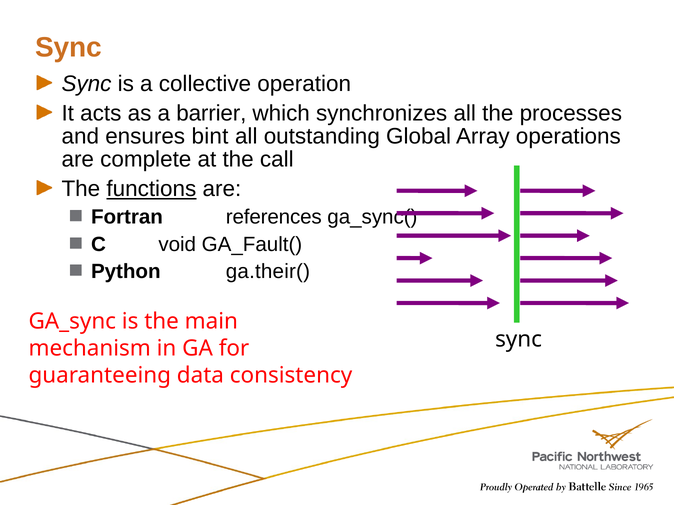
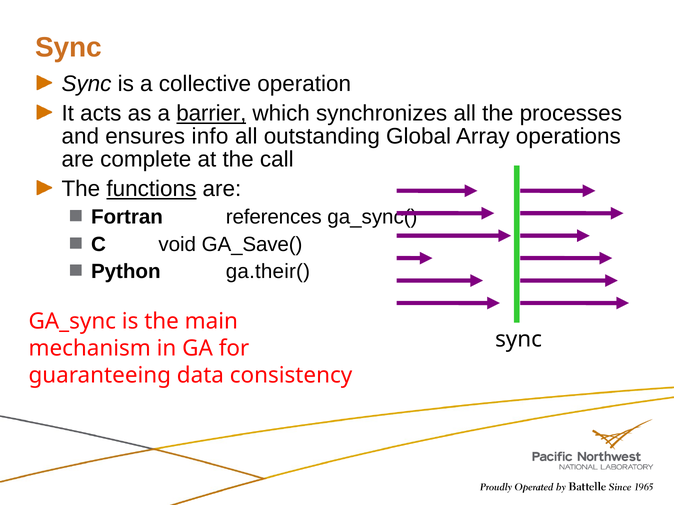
barrier underline: none -> present
bint: bint -> info
GA_Fault(: GA_Fault( -> GA_Save(
